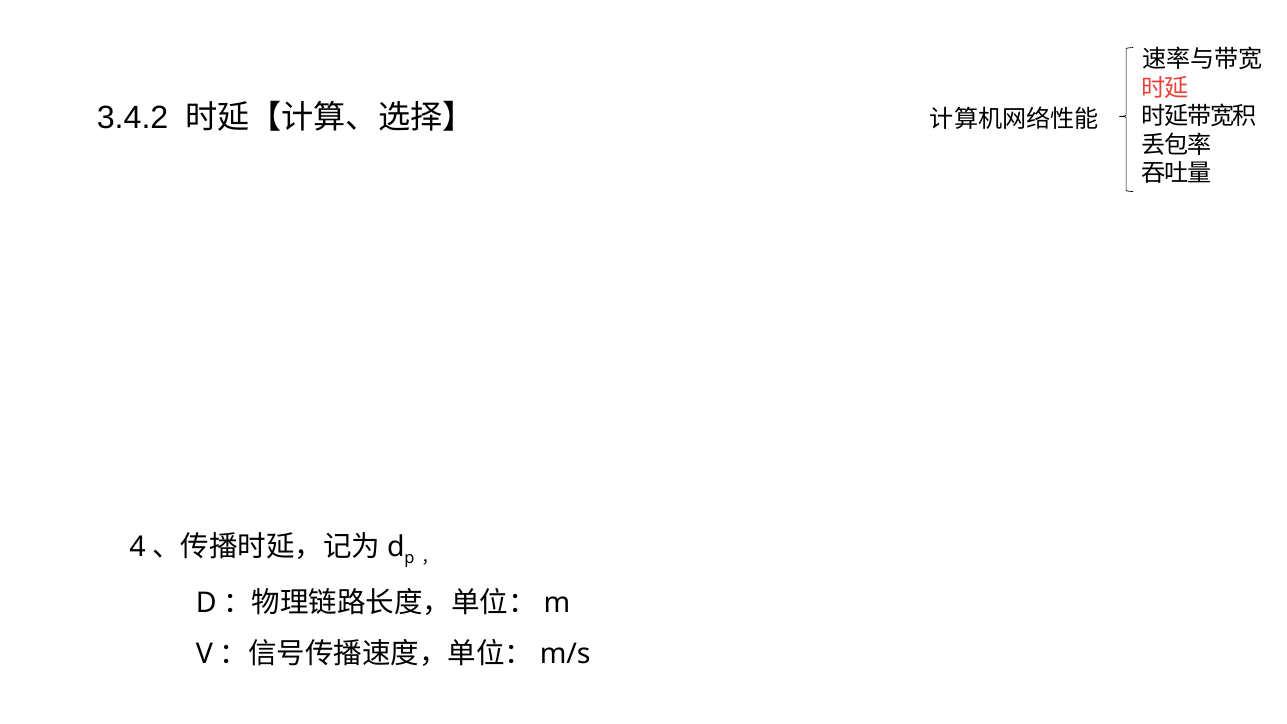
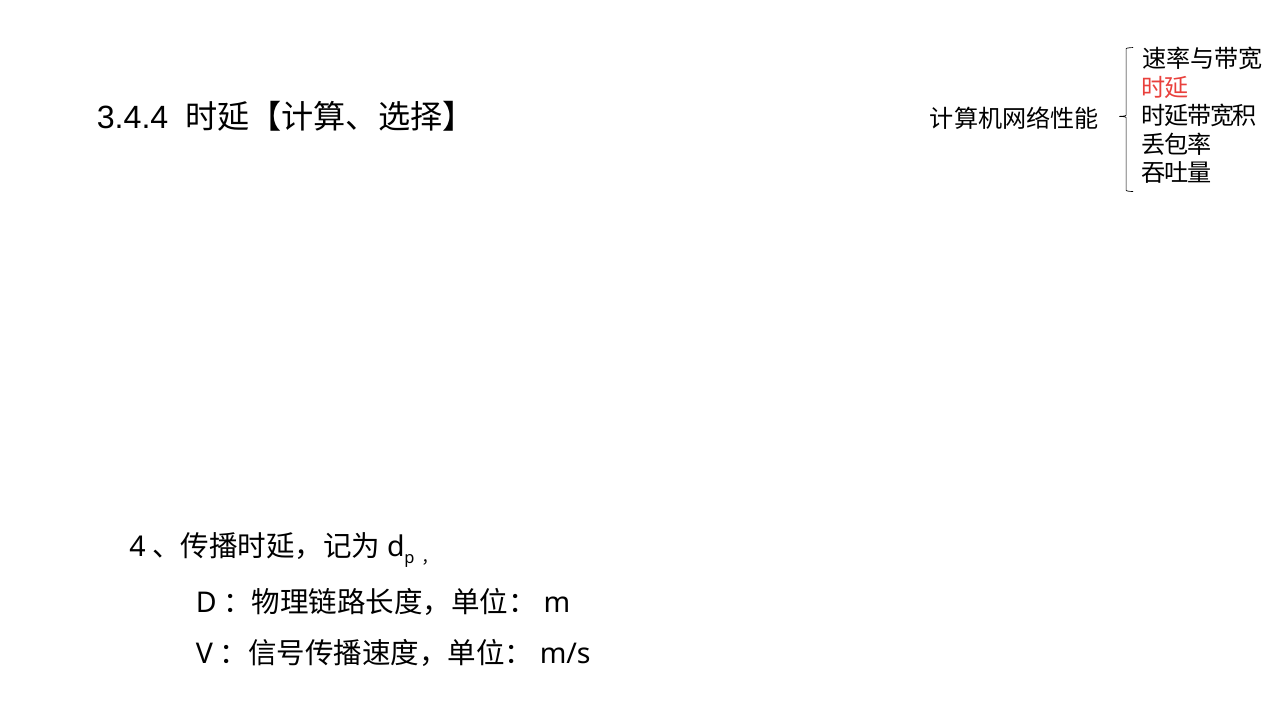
3.4.2: 3.4.2 -> 3.4.4
